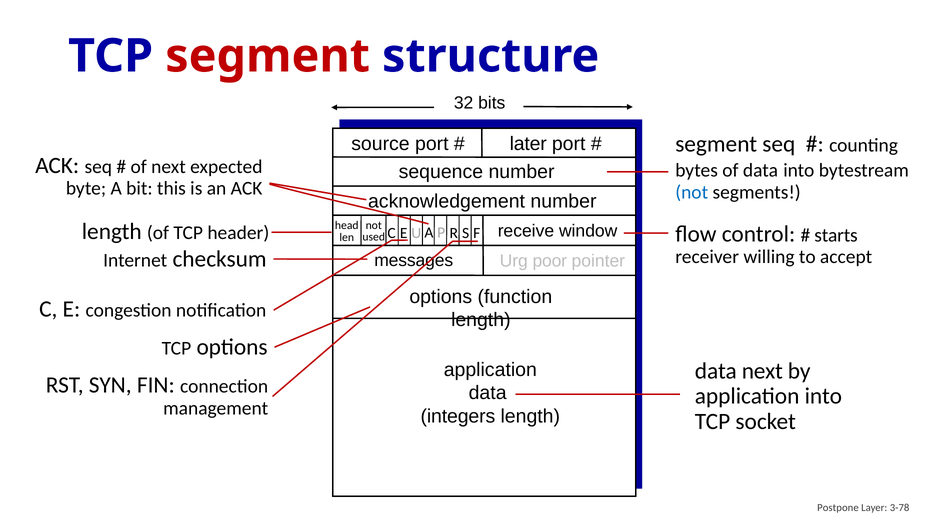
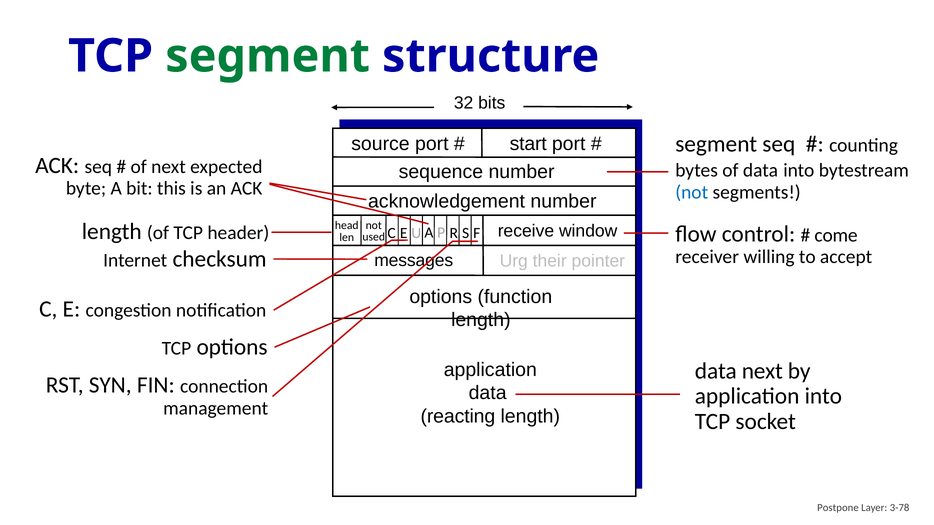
segment at (268, 56) colour: red -> green
later: later -> start
starts: starts -> come
poor: poor -> their
integers: integers -> reacting
